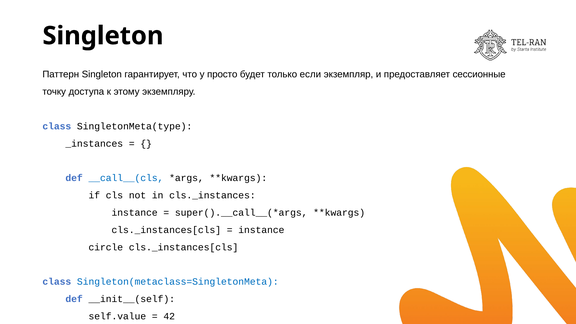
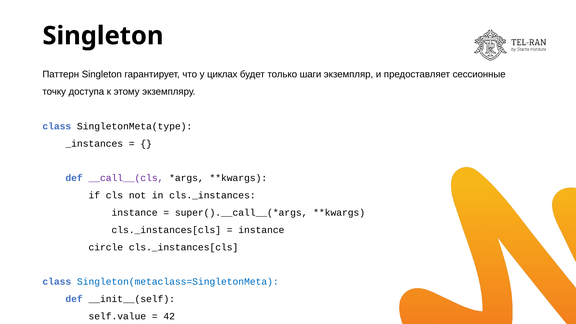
просто: просто -> циклах
если: если -> шаги
__call__(cls colour: blue -> purple
